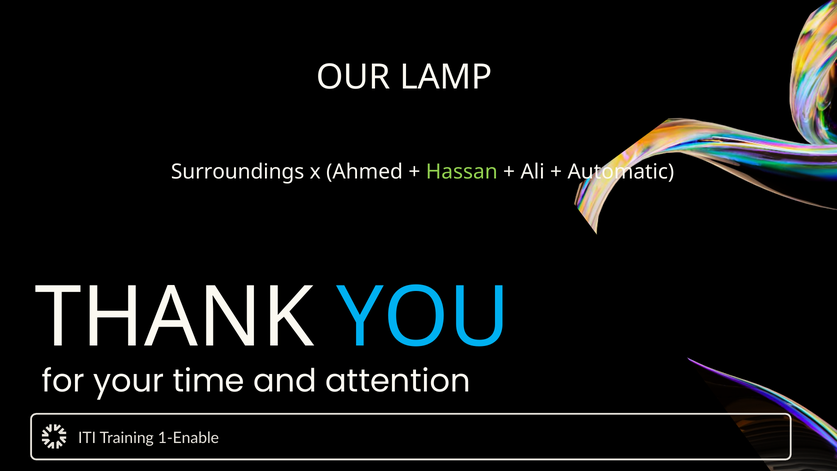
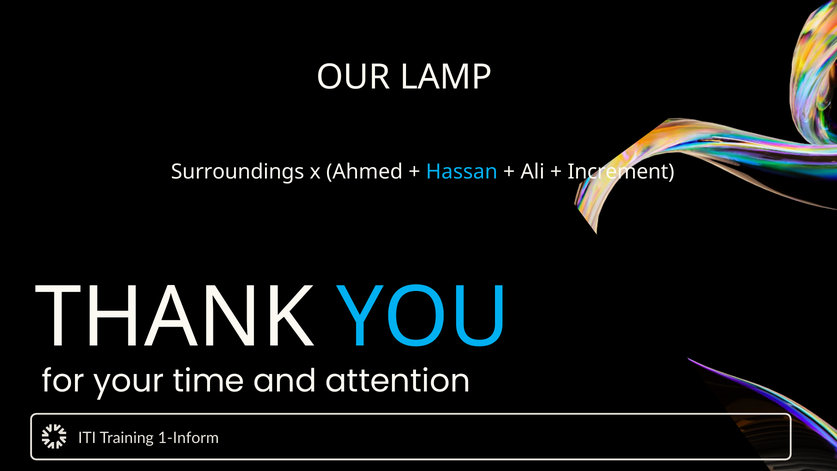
Hassan colour: light green -> light blue
Automatic: Automatic -> Increment
1-Enable: 1-Enable -> 1-Inform
